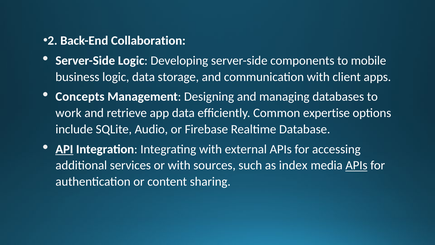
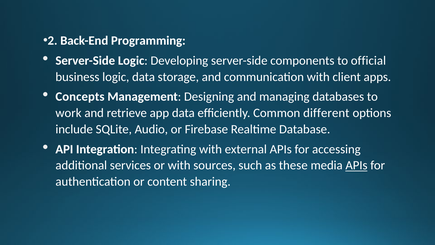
Collaboration: Collaboration -> Programming
mobile: mobile -> official
expertise: expertise -> different
API underline: present -> none
index: index -> these
